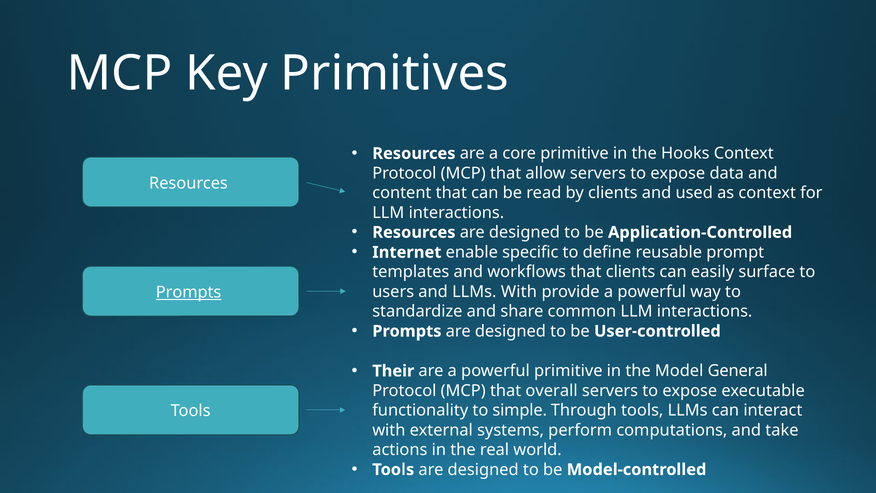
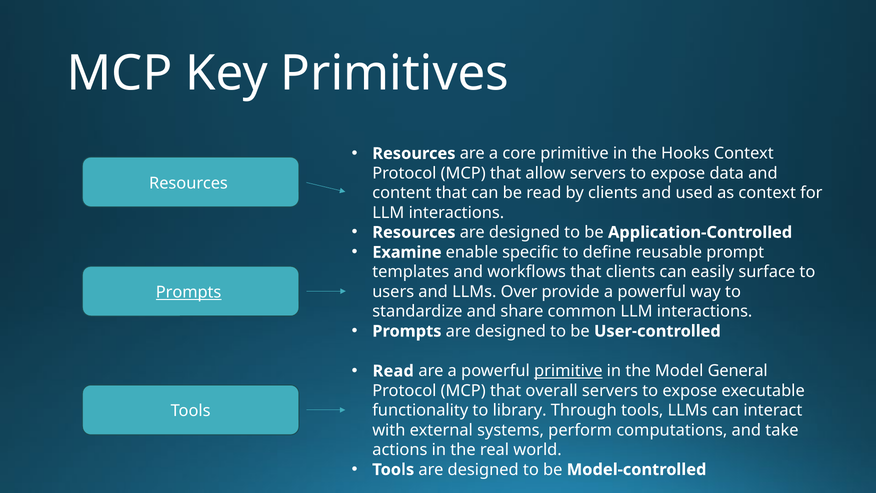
Internet: Internet -> Examine
LLMs With: With -> Over
Their at (393, 371): Their -> Read
primitive at (568, 371) underline: none -> present
simple: simple -> library
